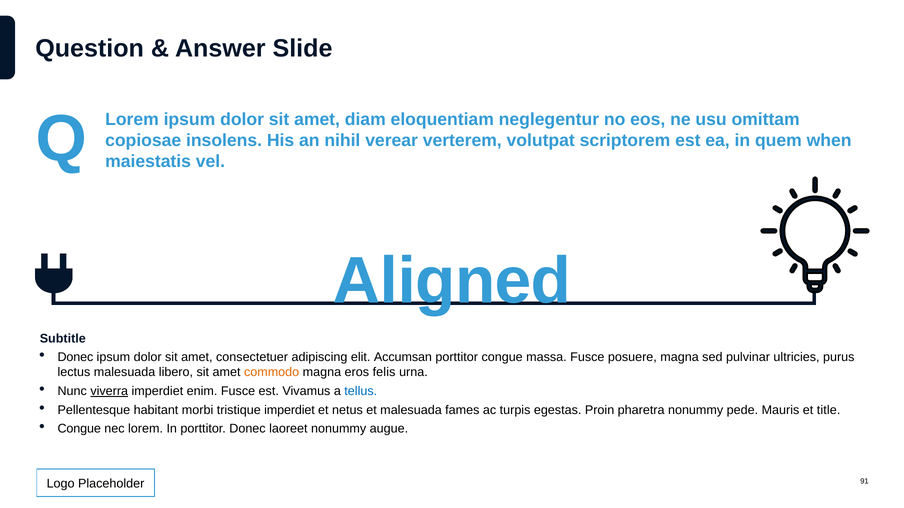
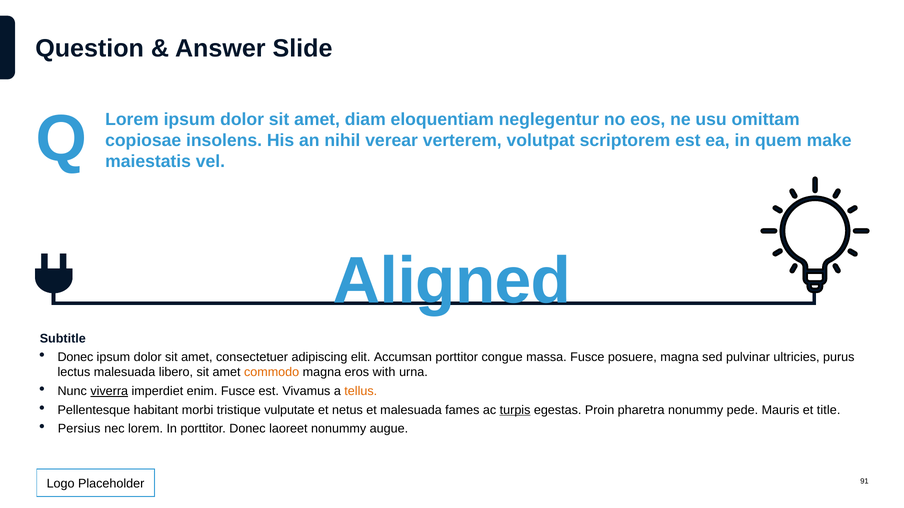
when: when -> make
felis: felis -> with
tellus colour: blue -> orange
tristique imperdiet: imperdiet -> vulputate
turpis underline: none -> present
Congue at (79, 429): Congue -> Persius
